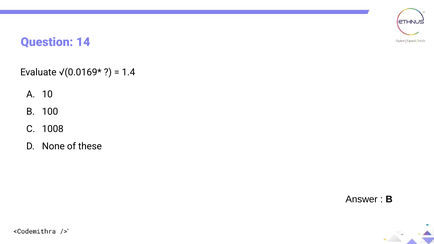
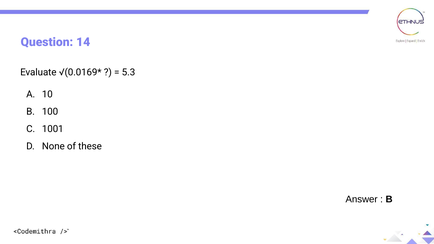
1.4: 1.4 -> 5.3
1008: 1008 -> 1001
